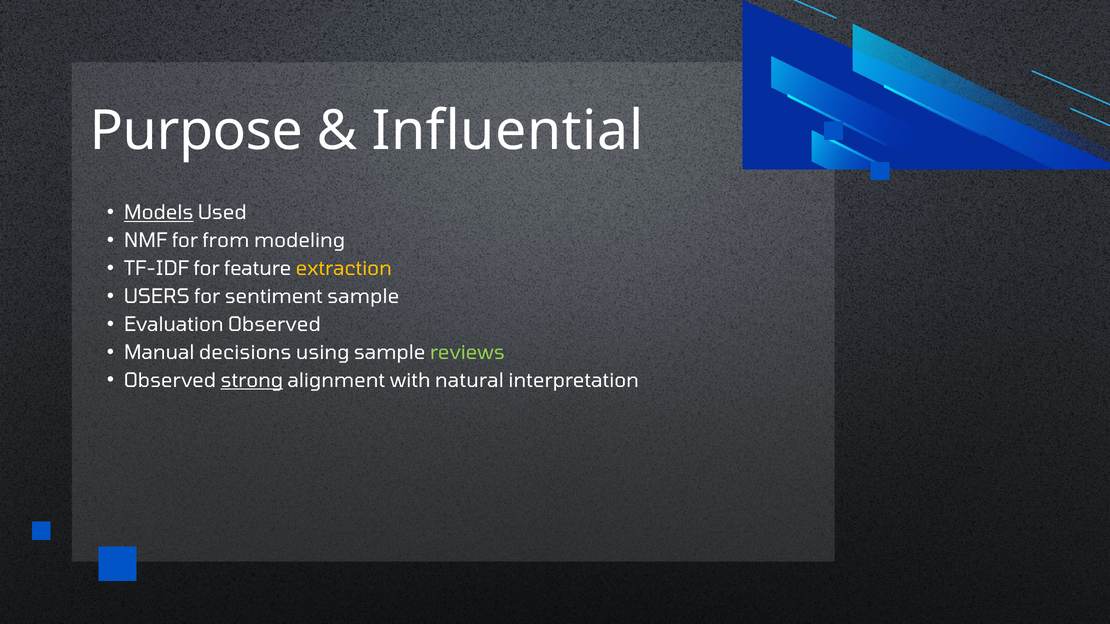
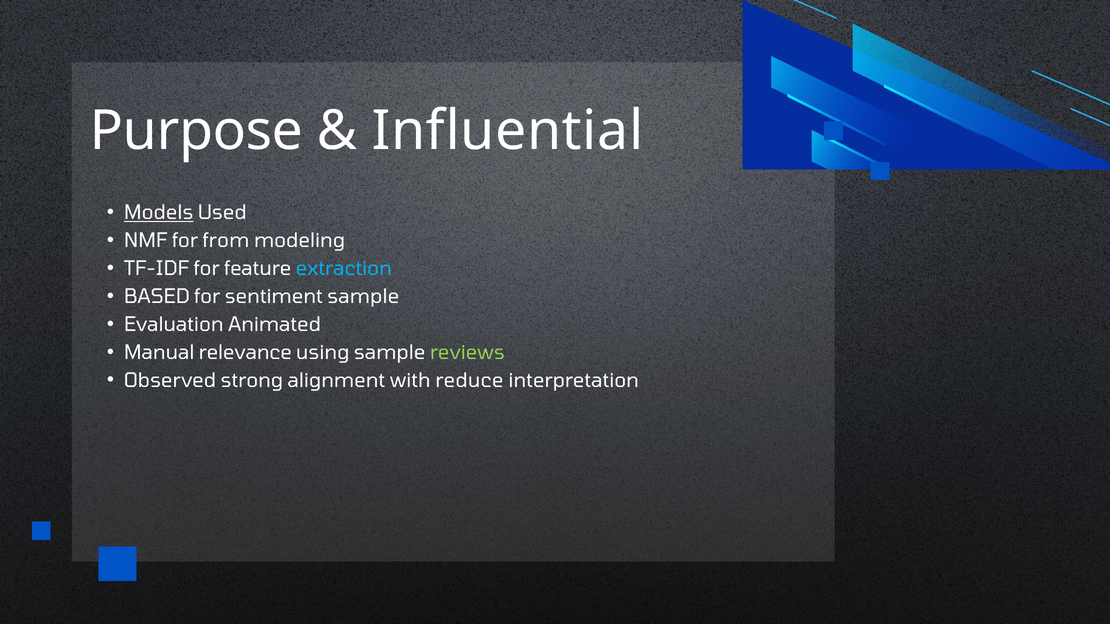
extraction colour: yellow -> light blue
USERS: USERS -> BASED
Evaluation Observed: Observed -> Animated
decisions: decisions -> relevance
strong underline: present -> none
natural: natural -> reduce
